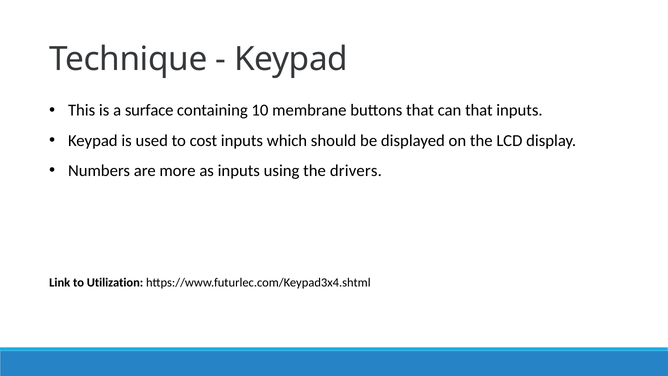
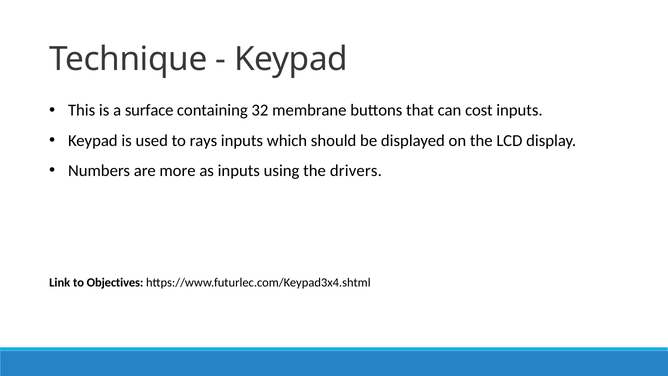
10: 10 -> 32
can that: that -> cost
cost: cost -> rays
Utilization: Utilization -> Objectives
